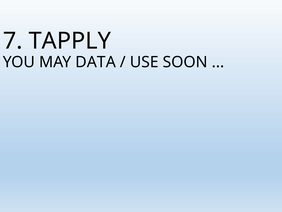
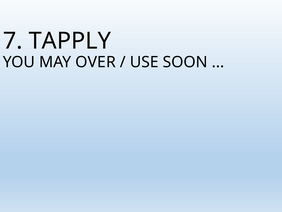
DATA: DATA -> OVER
